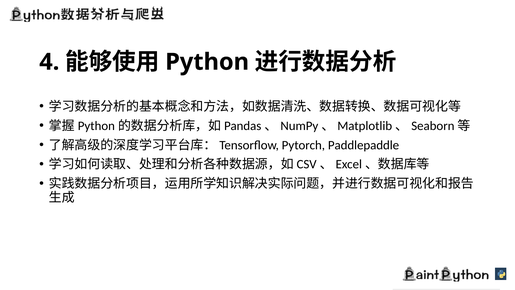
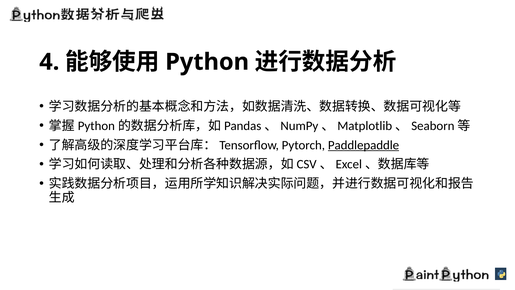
Paddlepaddle underline: none -> present
